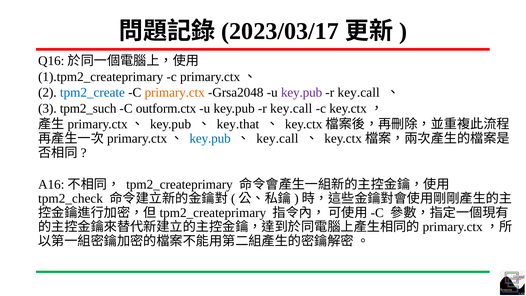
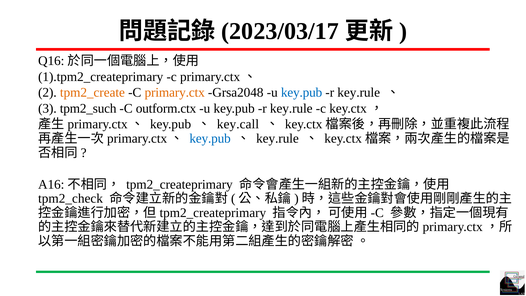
tpm2_create colour: blue -> orange
key.pub at (302, 93) colour: purple -> blue
key.call at (359, 93): key.call -> key.rule
key.call at (291, 108): key.call -> key.rule
key.that: key.that -> key.call
key.call at (277, 138): key.call -> key.rule
